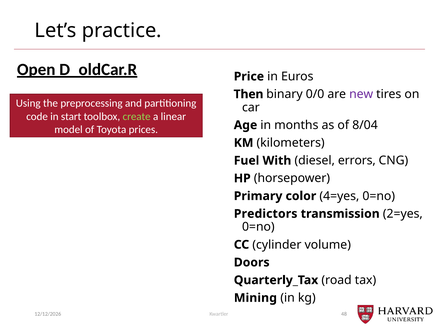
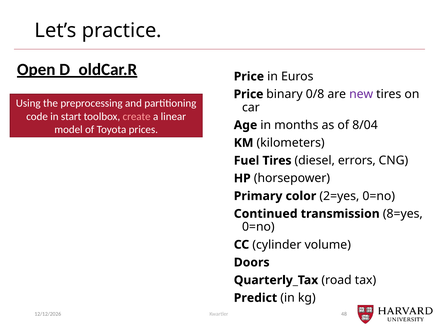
Then at (249, 94): Then -> Price
0/0: 0/0 -> 0/8
create colour: light green -> pink
Fuel With: With -> Tires
4=yes: 4=yes -> 2=yes
Predictors: Predictors -> Continued
2=yes: 2=yes -> 8=yes
Mining: Mining -> Predict
